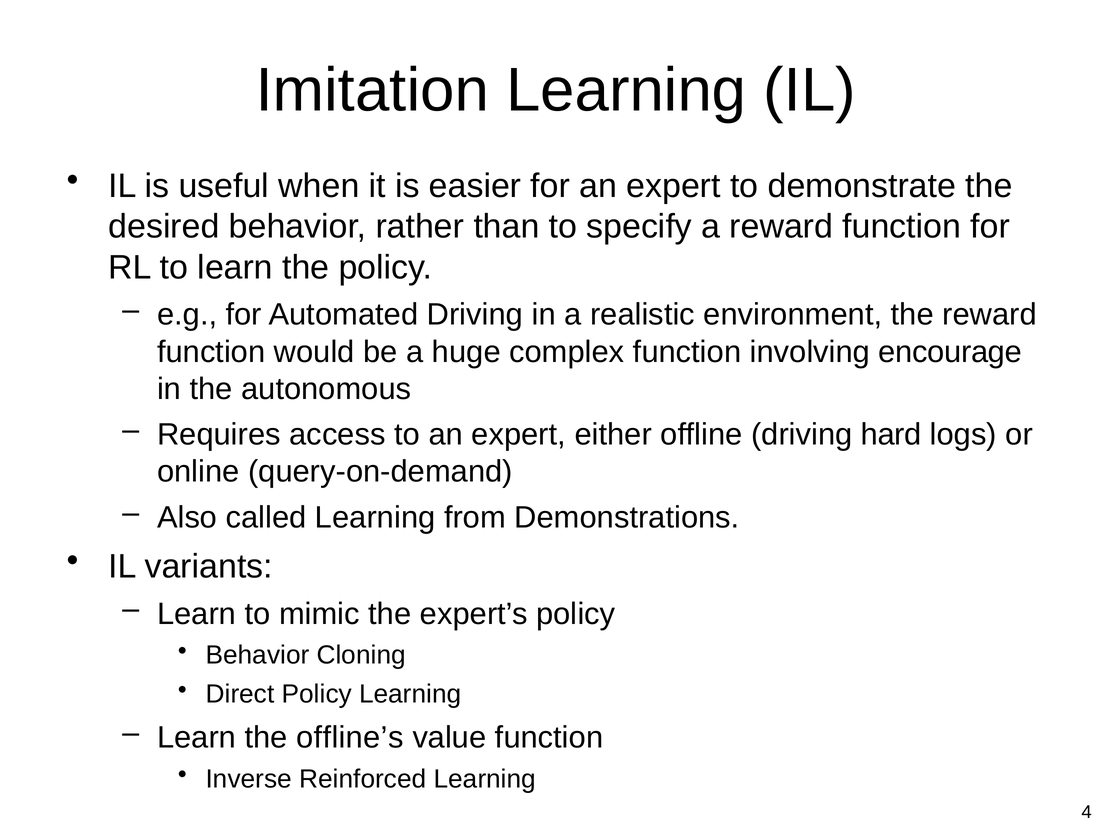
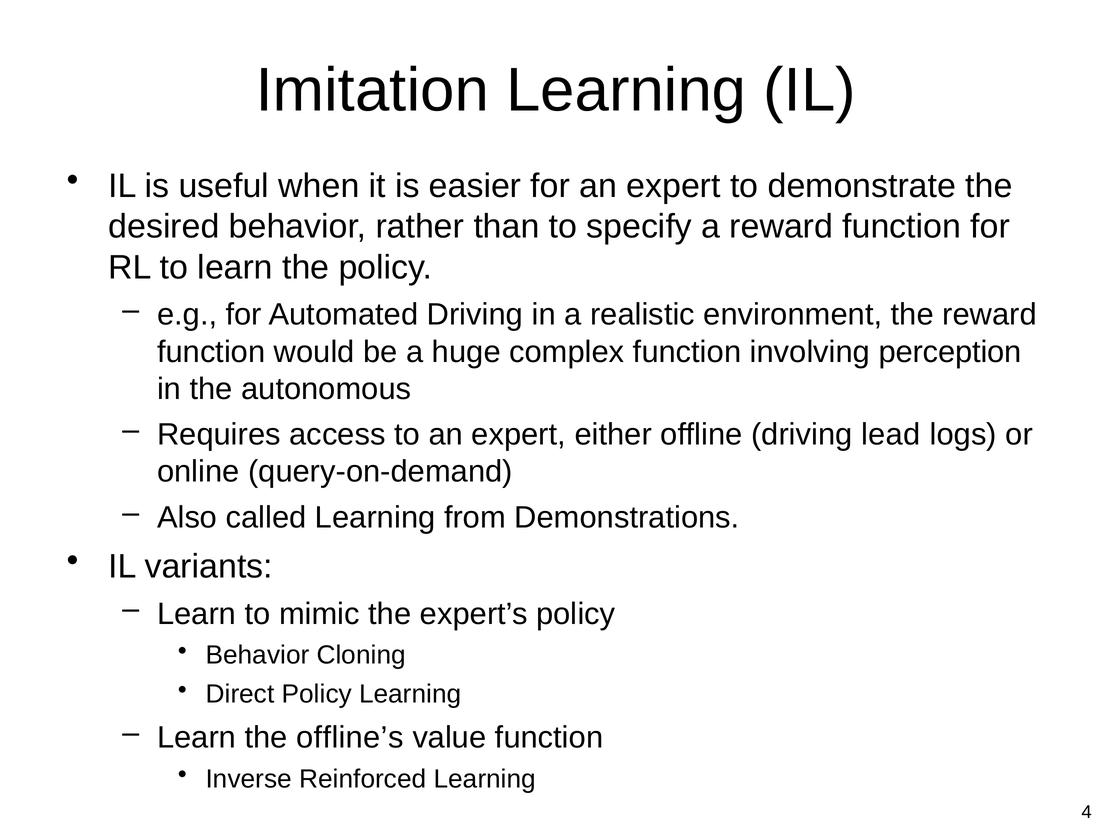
encourage: encourage -> perception
hard: hard -> lead
